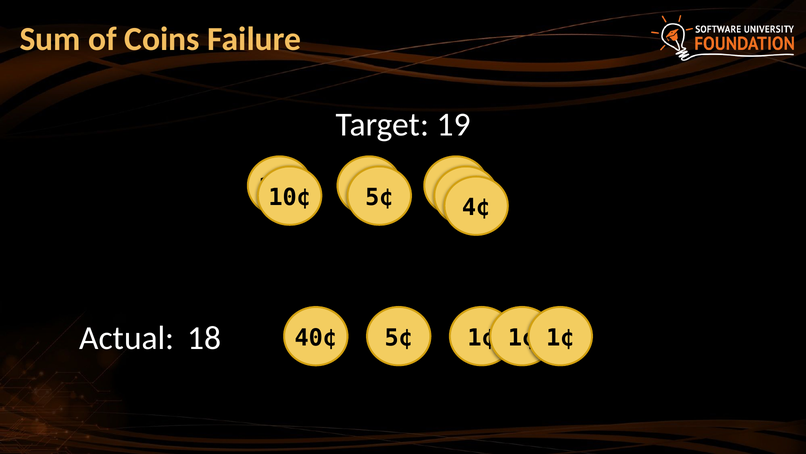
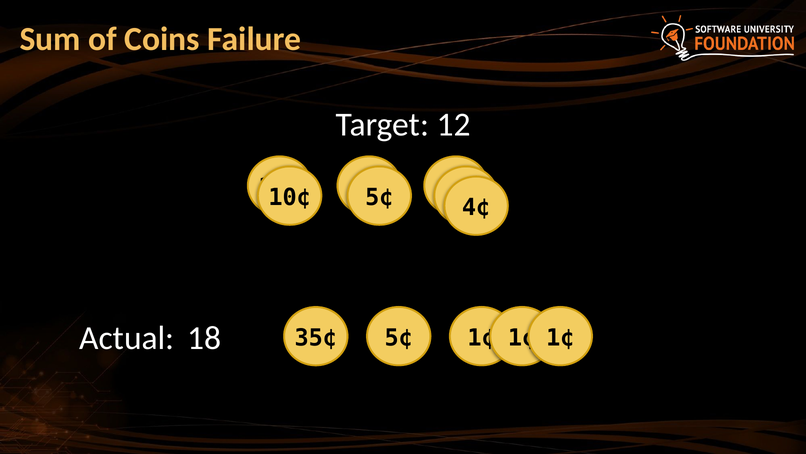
19: 19 -> 12
40¢: 40¢ -> 35¢
